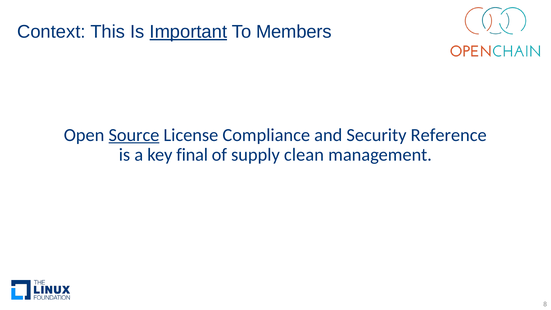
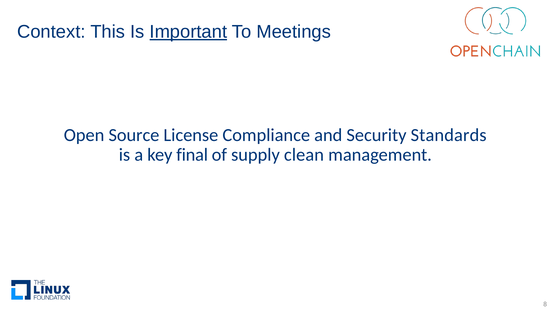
Members: Members -> Meetings
Source underline: present -> none
Reference: Reference -> Standards
